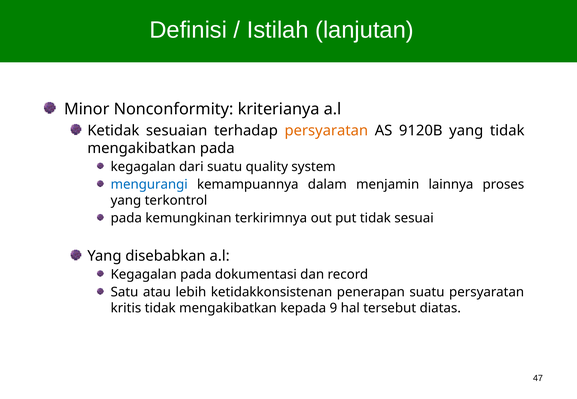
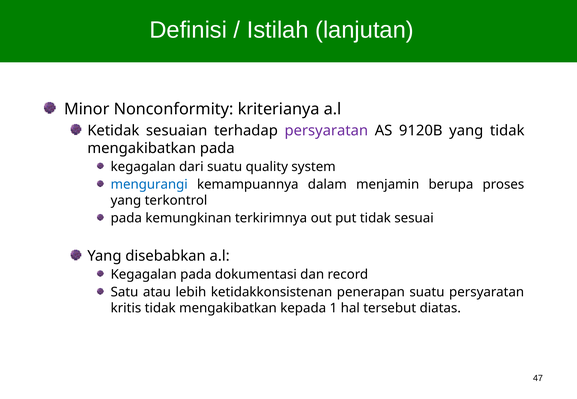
persyaratan at (326, 131) colour: orange -> purple
lainnya: lainnya -> berupa
9: 9 -> 1
